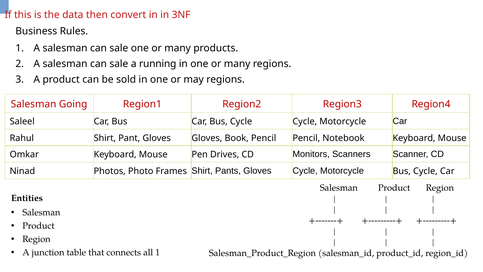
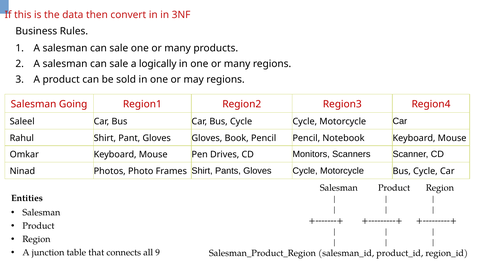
running: running -> logically
all 1: 1 -> 9
